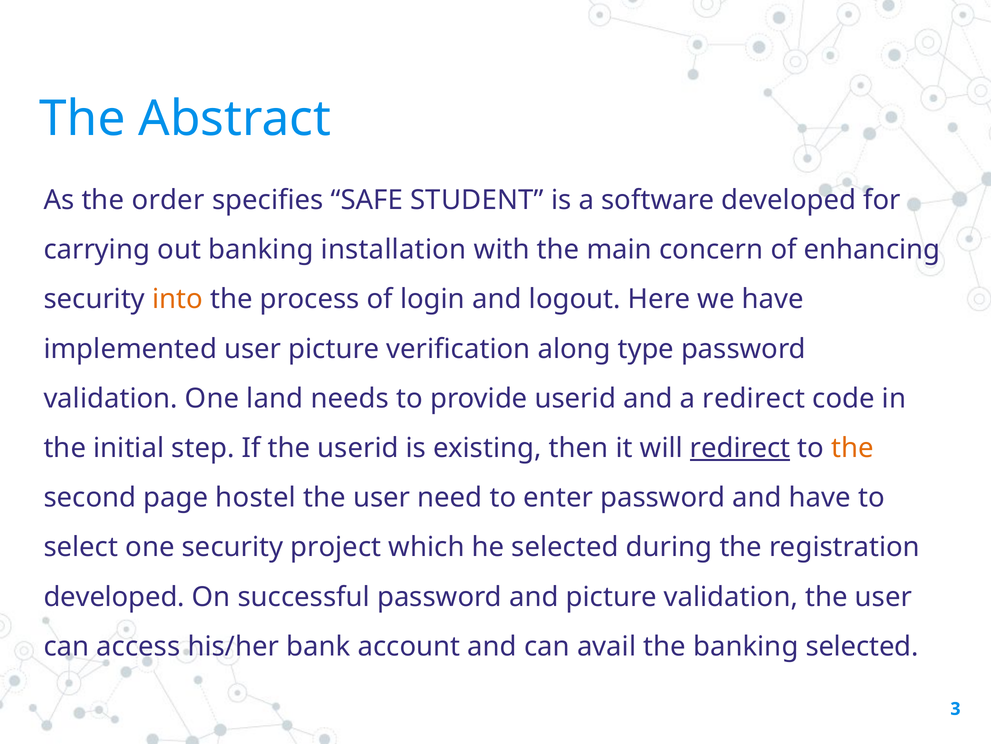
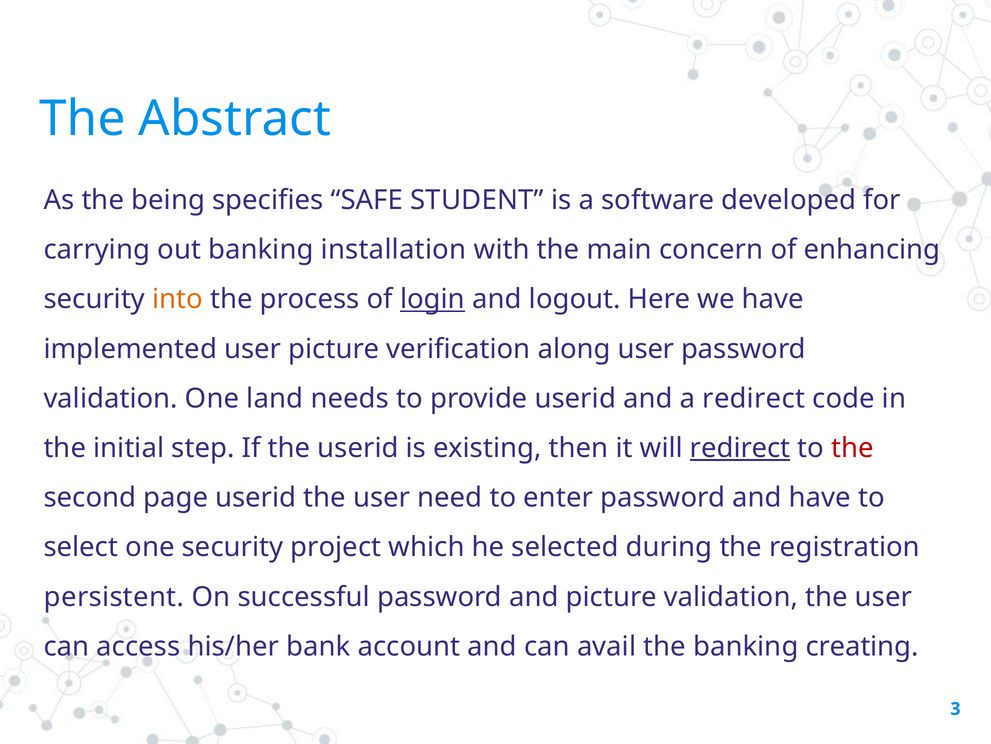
order: order -> being
login underline: none -> present
along type: type -> user
the at (852, 448) colour: orange -> red
page hostel: hostel -> userid
developed at (114, 596): developed -> persistent
banking selected: selected -> creating
